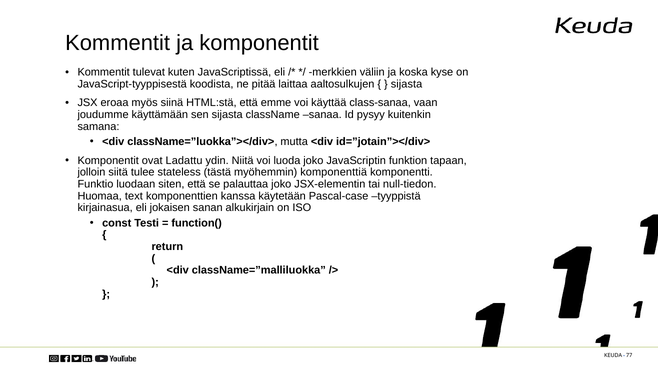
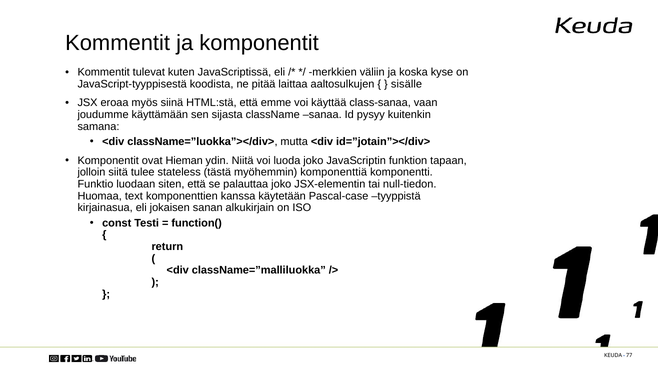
sijasta at (407, 84): sijasta -> sisälle
Ladattu: Ladattu -> Hieman
